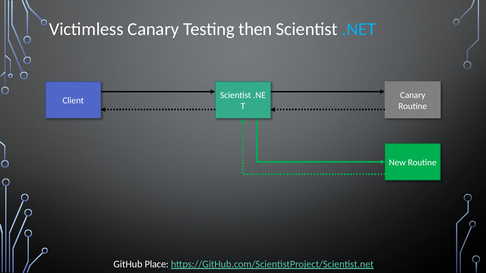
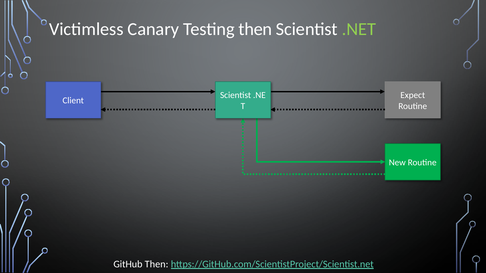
.NET colour: light blue -> light green
Canary at (413, 95): Canary -> Expect
GitHub Place: Place -> Then
